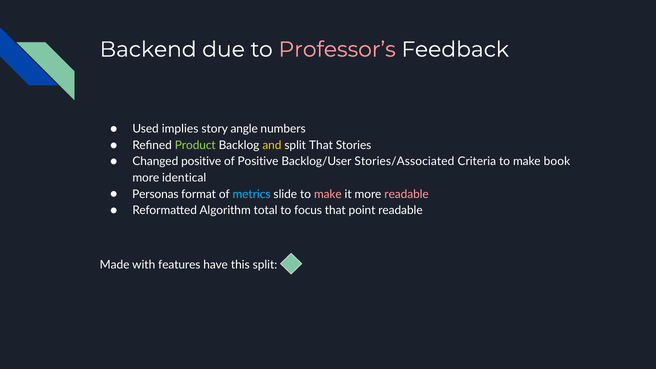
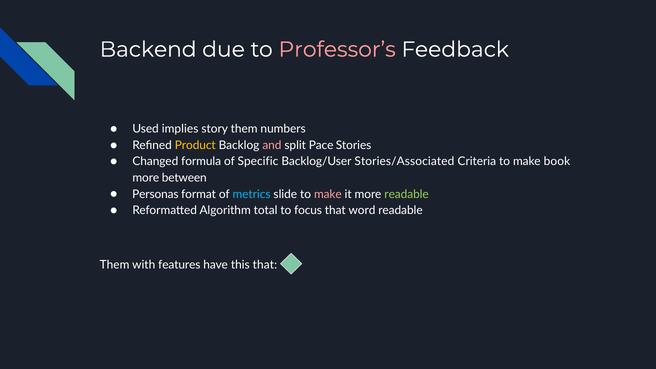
story angle: angle -> them
Product colour: light green -> yellow
and colour: yellow -> pink
split That: That -> Pace
Changed positive: positive -> formula
of Positive: Positive -> Specific
identical: identical -> between
readable at (407, 194) colour: pink -> light green
point: point -> word
Made at (115, 265): Made -> Them
this split: split -> that
